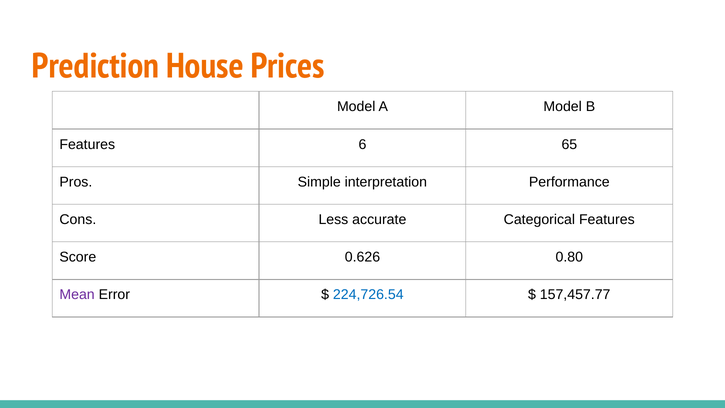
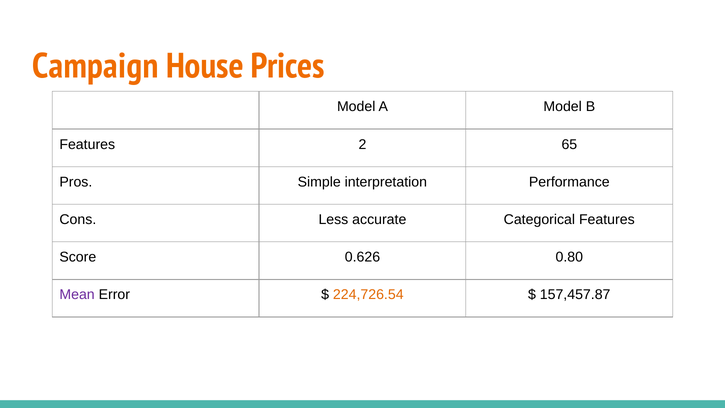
Prediction: Prediction -> Campaign
6: 6 -> 2
224,726.54 colour: blue -> orange
157,457.77: 157,457.77 -> 157,457.87
